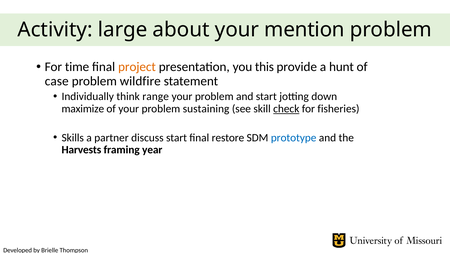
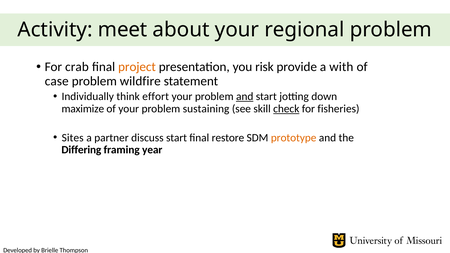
large: large -> meet
mention: mention -> regional
time: time -> crab
this: this -> risk
hunt: hunt -> with
range: range -> effort
and at (245, 97) underline: none -> present
Skills: Skills -> Sites
prototype colour: blue -> orange
Harvests: Harvests -> Differing
